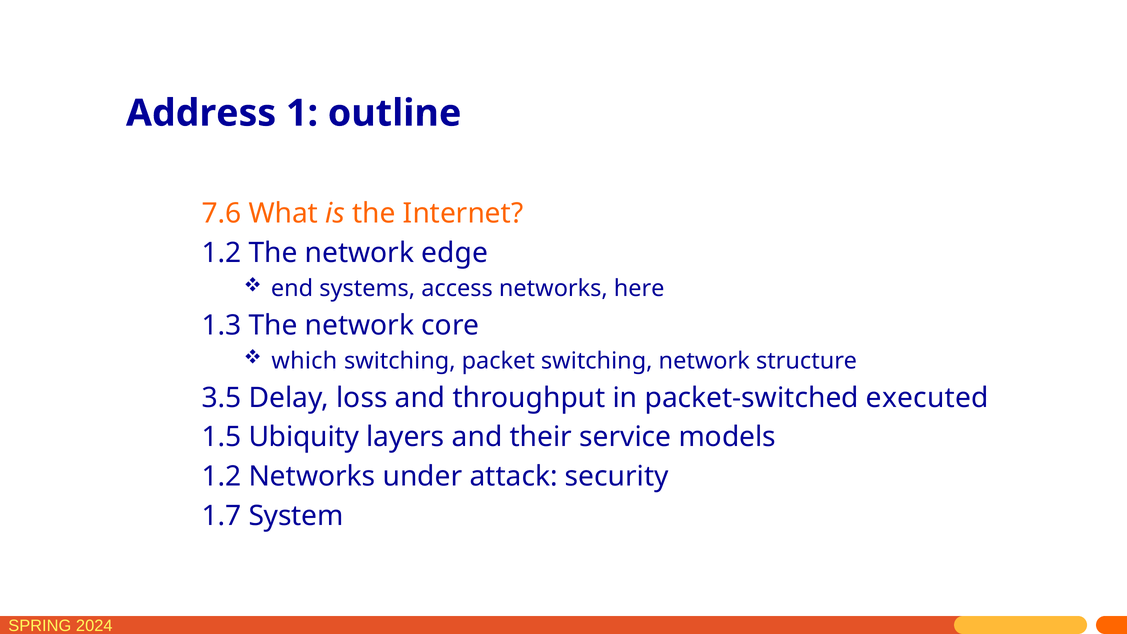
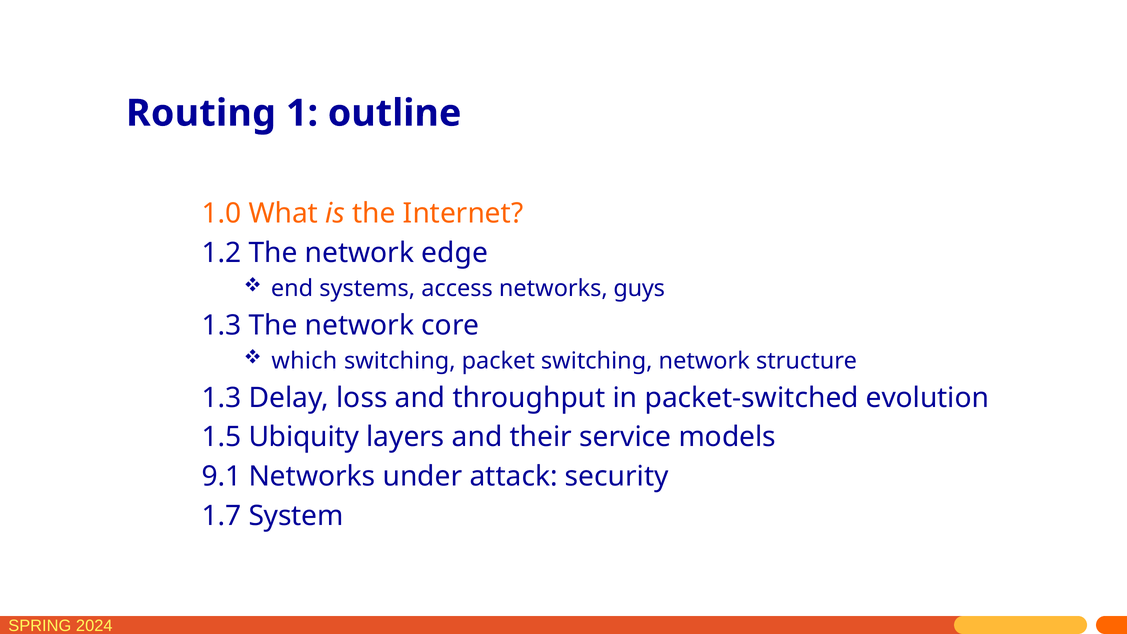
Address: Address -> Routing
7.6: 7.6 -> 1.0
here: here -> guys
3.5 at (221, 398): 3.5 -> 1.3
executed: executed -> evolution
1.2 at (221, 477): 1.2 -> 9.1
